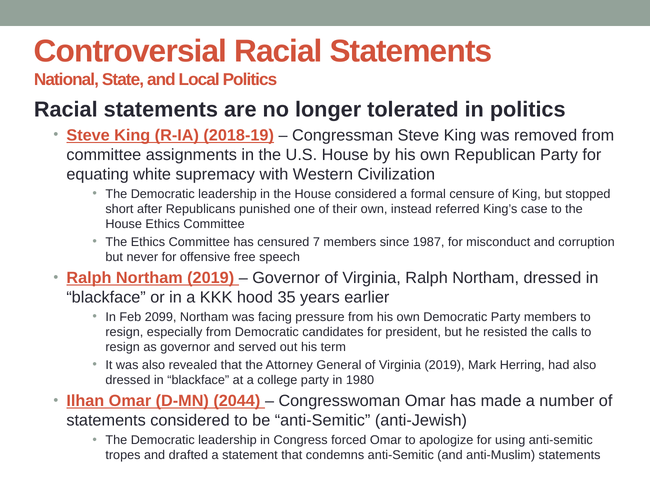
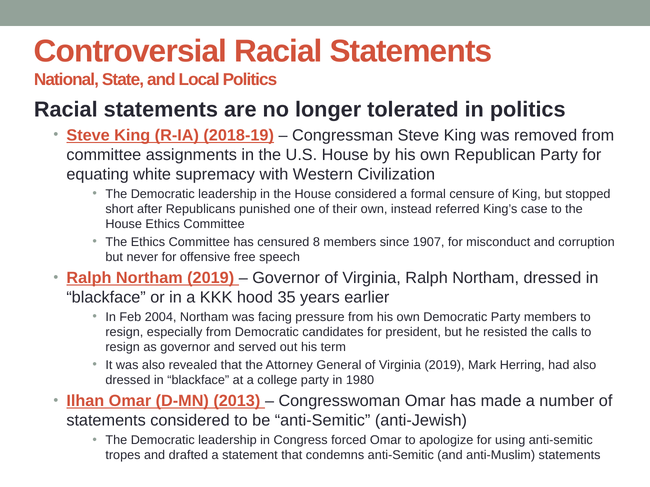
7: 7 -> 8
1987: 1987 -> 1907
2099: 2099 -> 2004
2044: 2044 -> 2013
